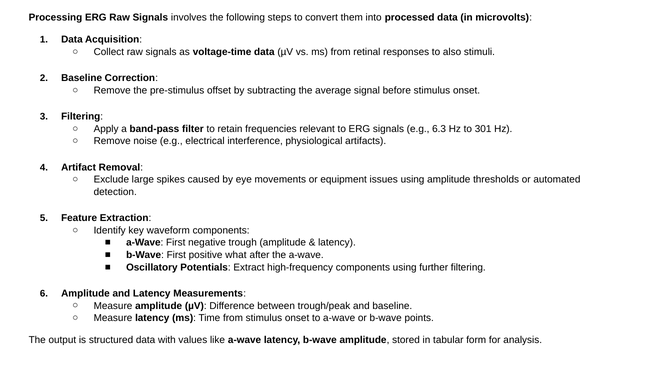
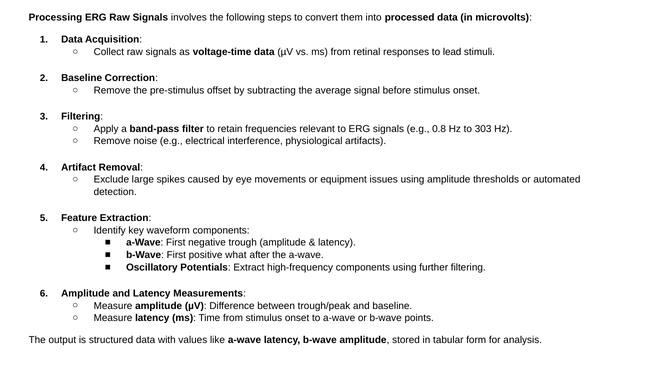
also: also -> lead
6.3: 6.3 -> 0.8
301: 301 -> 303
